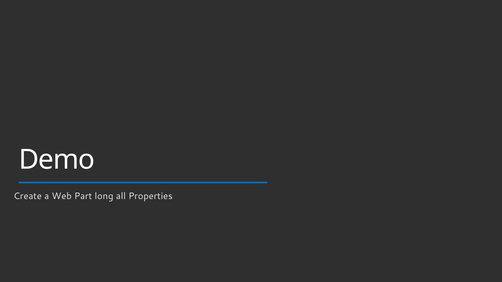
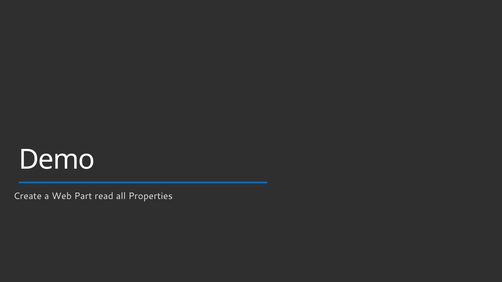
long: long -> read
